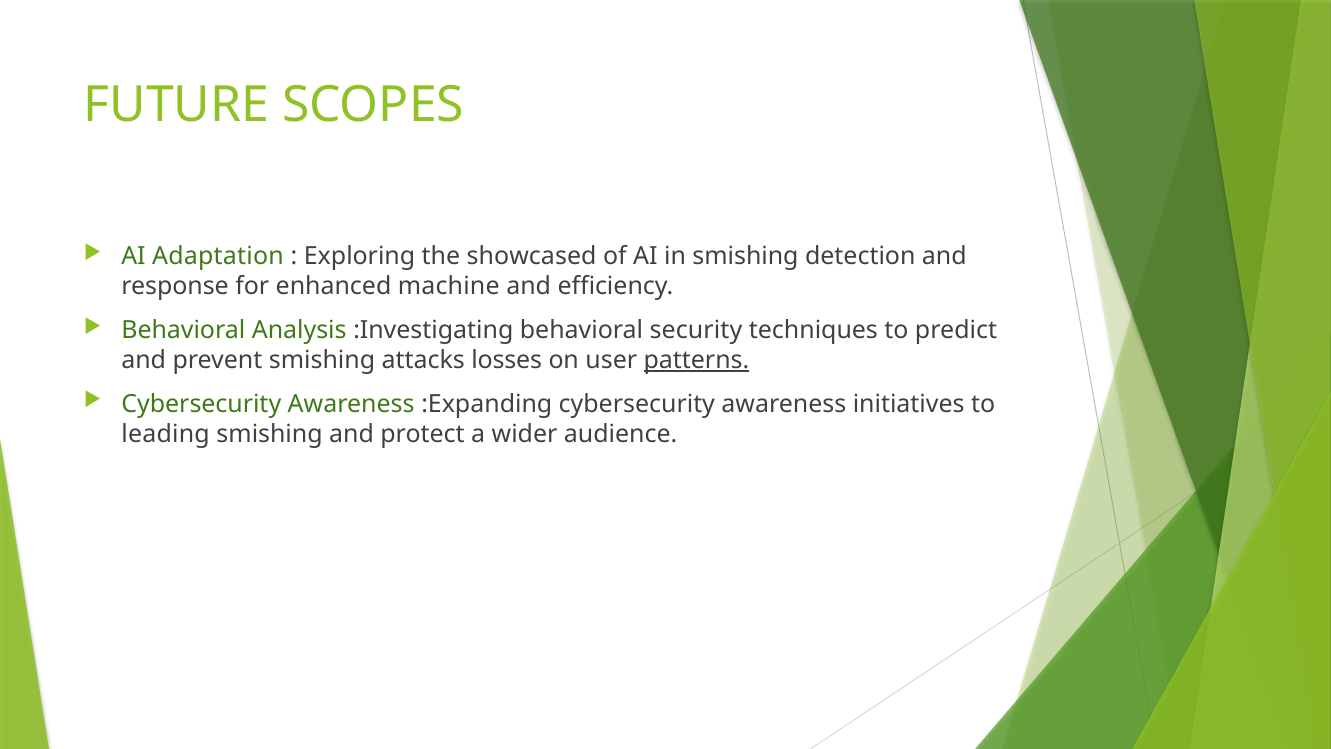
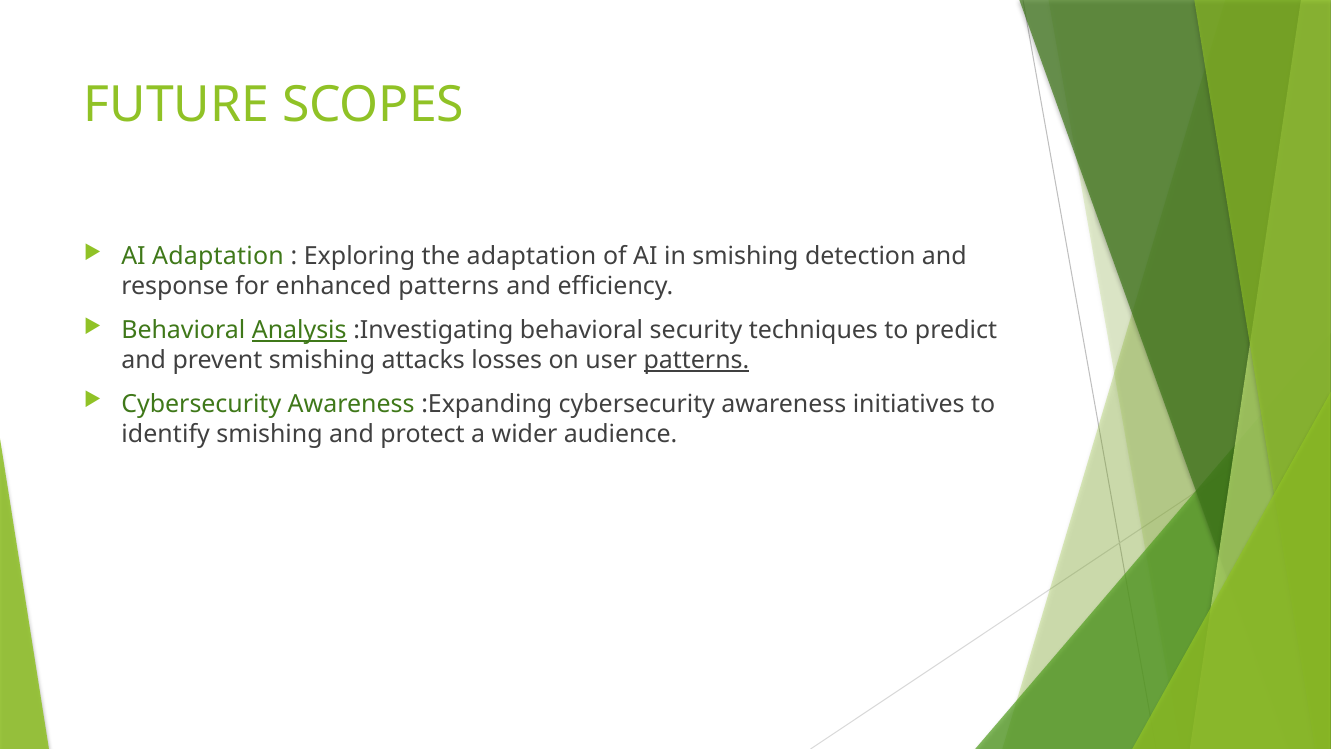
the showcased: showcased -> adaptation
enhanced machine: machine -> patterns
Analysis underline: none -> present
leading: leading -> identify
